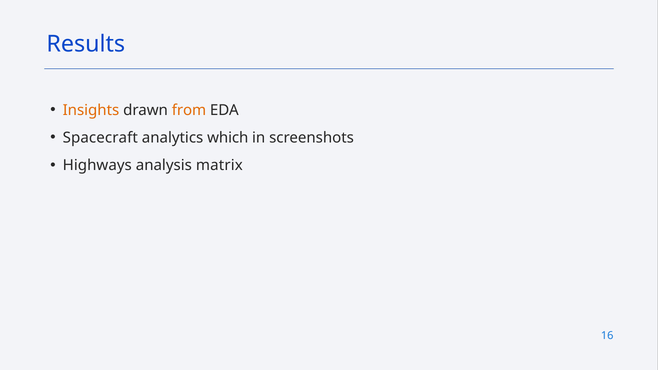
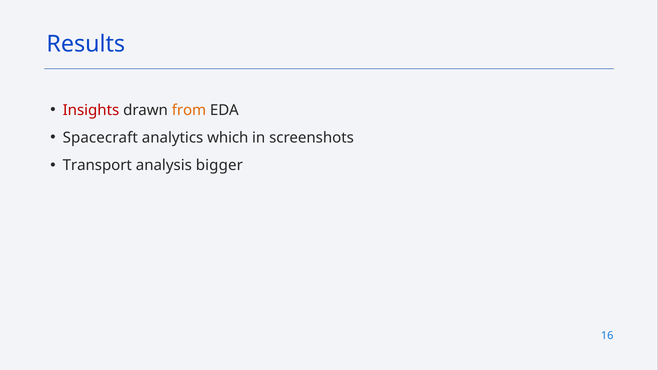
Insights colour: orange -> red
Highways: Highways -> Transport
matrix: matrix -> bigger
